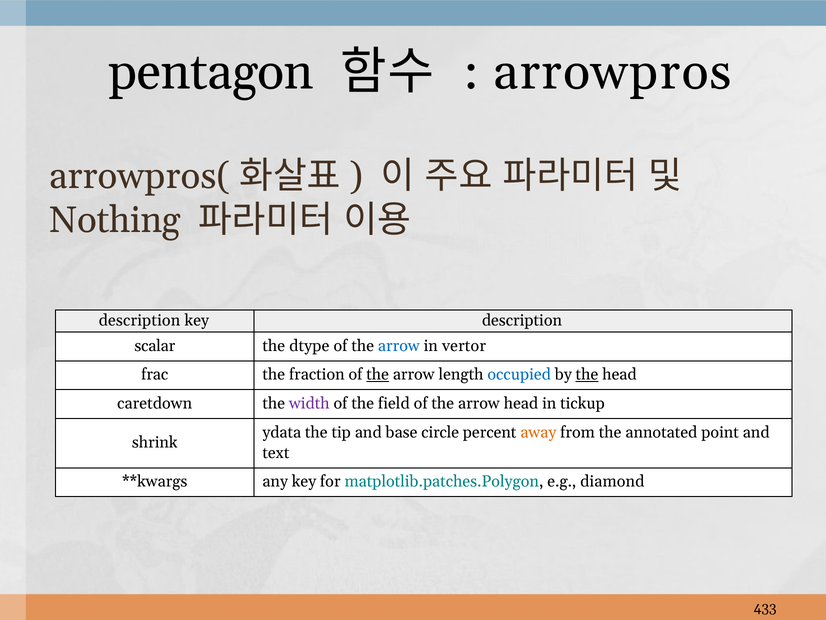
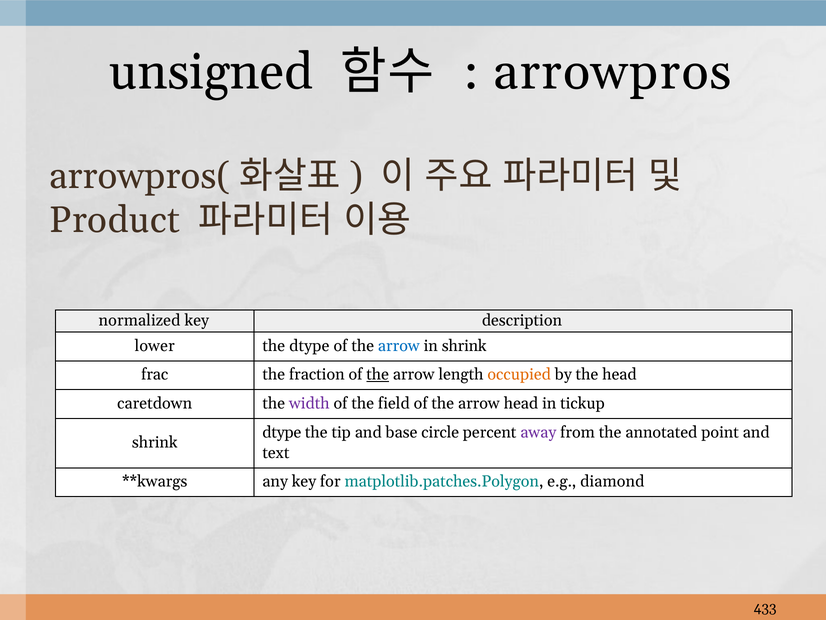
pentagon: pentagon -> unsigned
Nothing: Nothing -> Product
description at (139, 320): description -> normalized
scalar: scalar -> lower
in vertor: vertor -> shrink
occupied colour: blue -> orange
the at (587, 374) underline: present -> none
ydata at (282, 432): ydata -> dtype
away colour: orange -> purple
